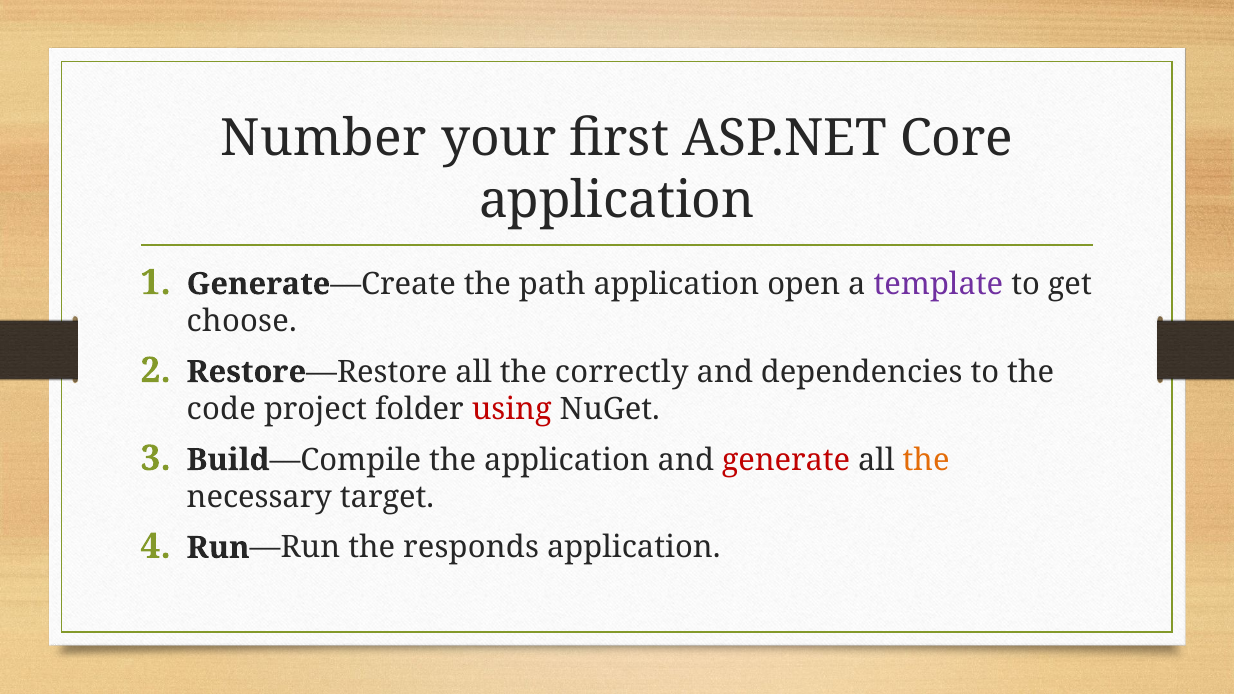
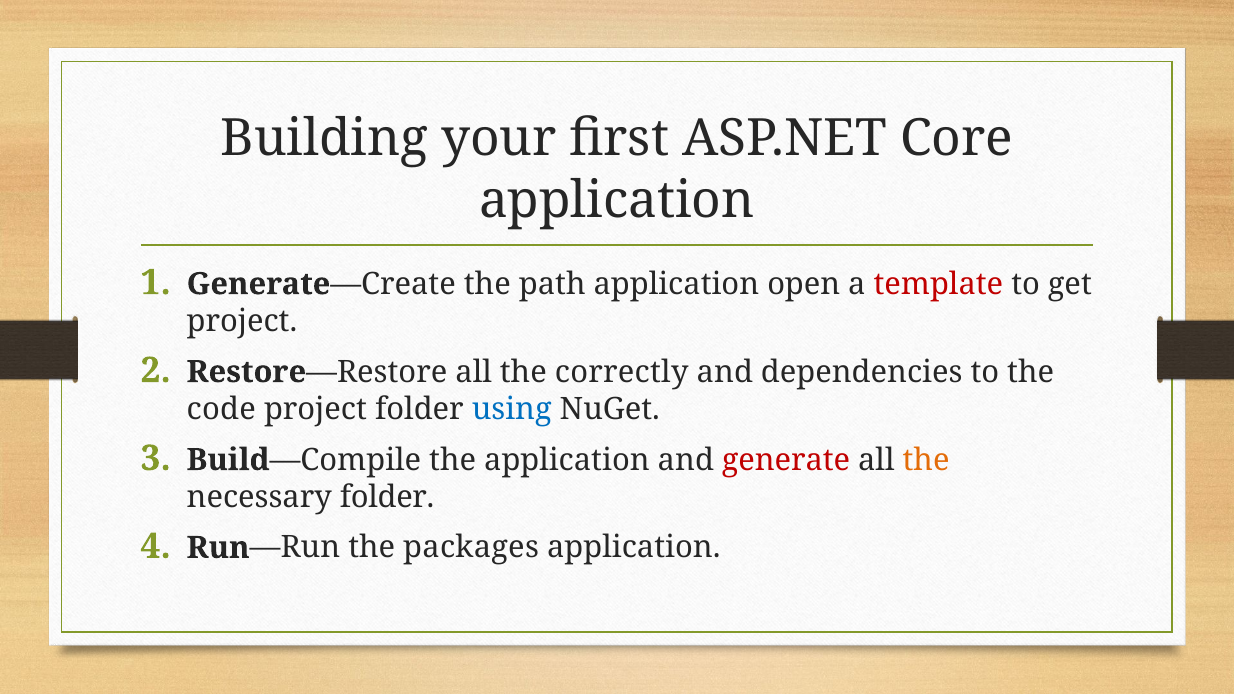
Number: Number -> Building
template colour: purple -> red
choose at (242, 321): choose -> project
using colour: red -> blue
necessary target: target -> folder
responds: responds -> packages
